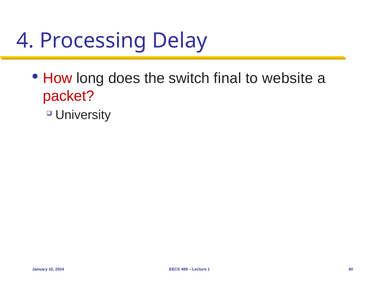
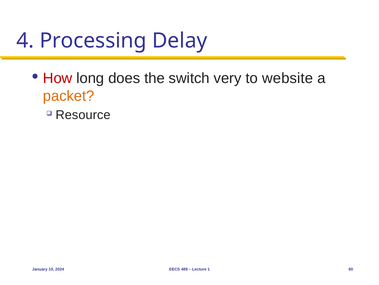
final: final -> very
packet colour: red -> orange
University: University -> Resource
